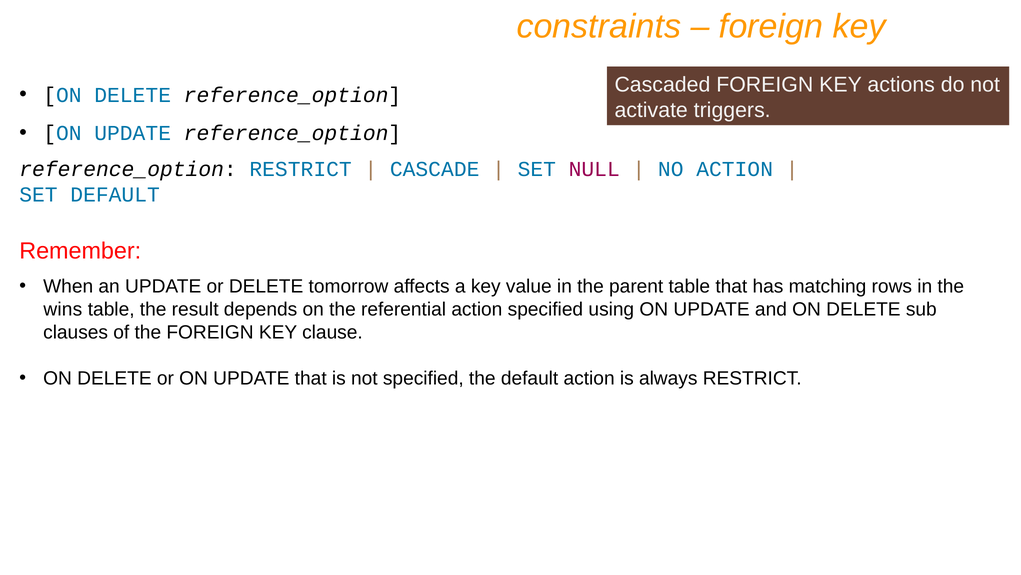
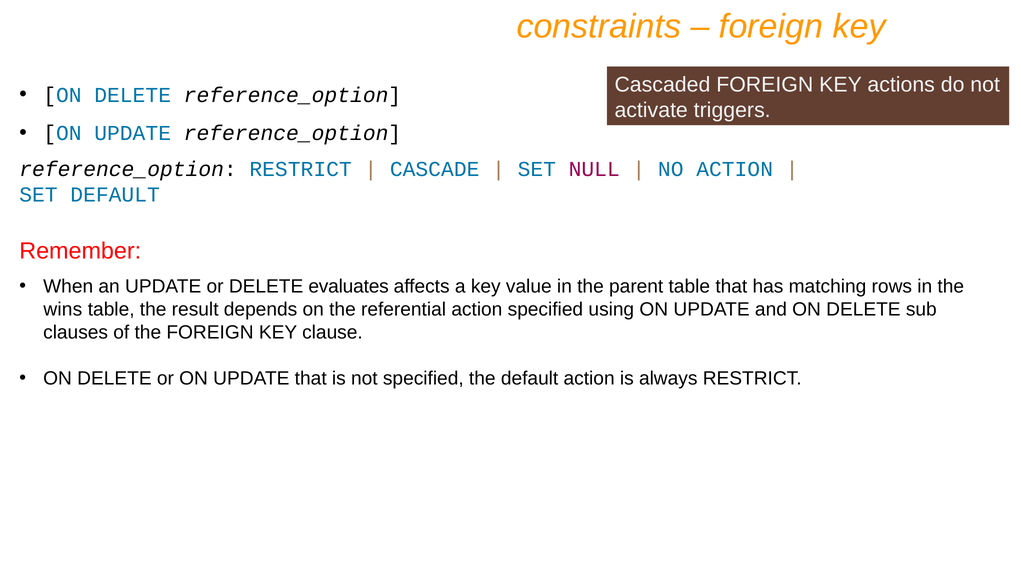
tomorrow: tomorrow -> evaluates
